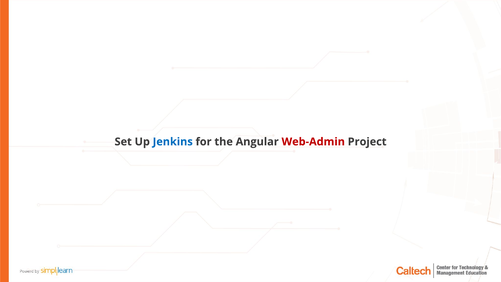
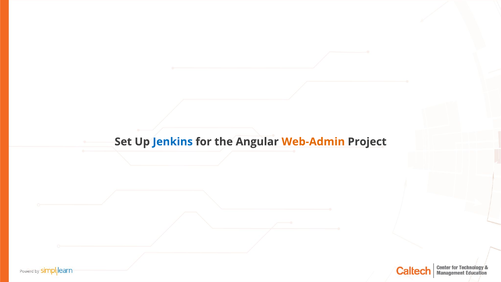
Web-Admin colour: red -> orange
